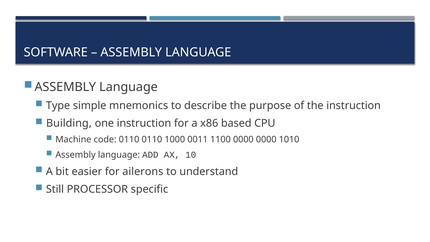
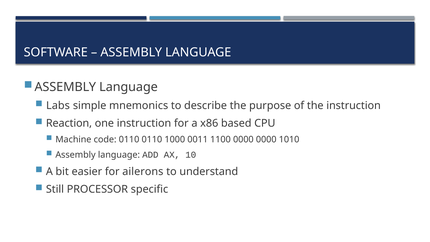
Type: Type -> Labs
Building: Building -> Reaction
